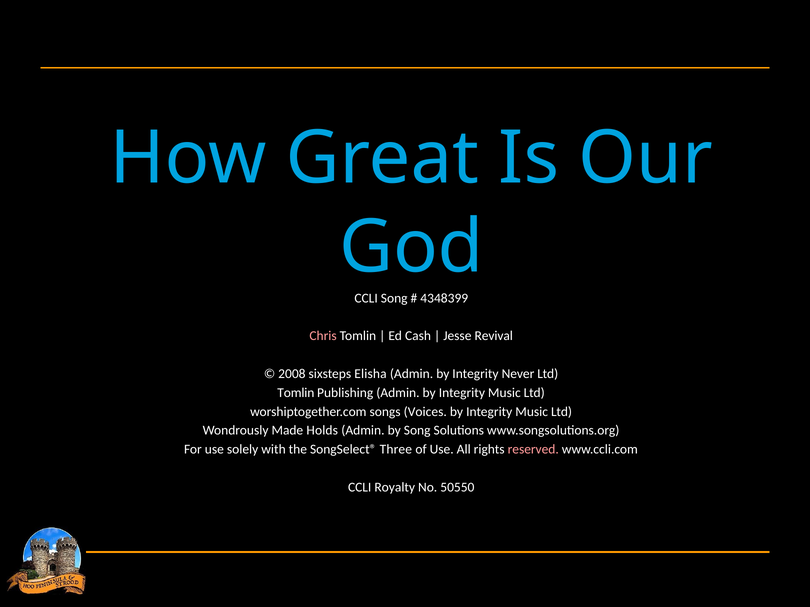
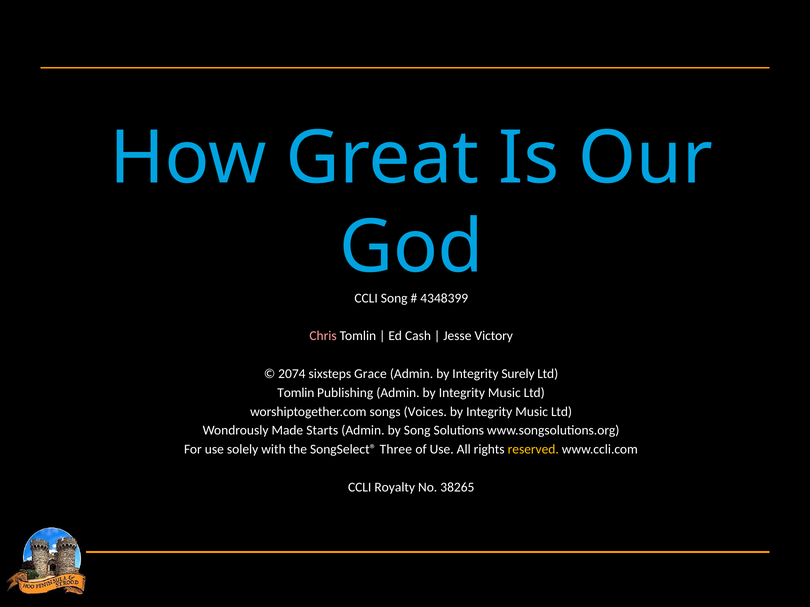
Revival: Revival -> Victory
2008: 2008 -> 2074
Elisha: Elisha -> Grace
Never: Never -> Surely
Holds: Holds -> Starts
reserved colour: pink -> yellow
50550: 50550 -> 38265
